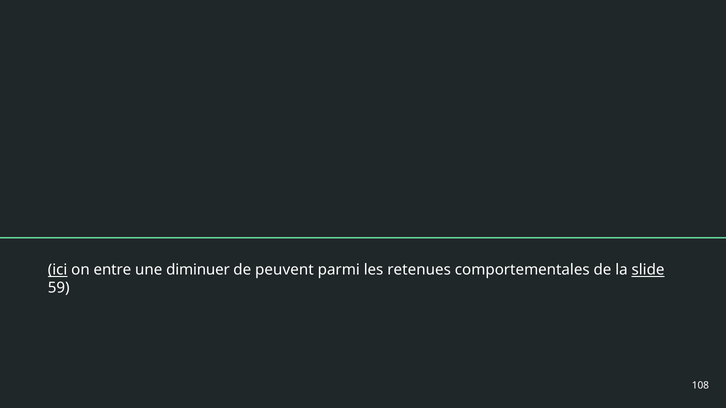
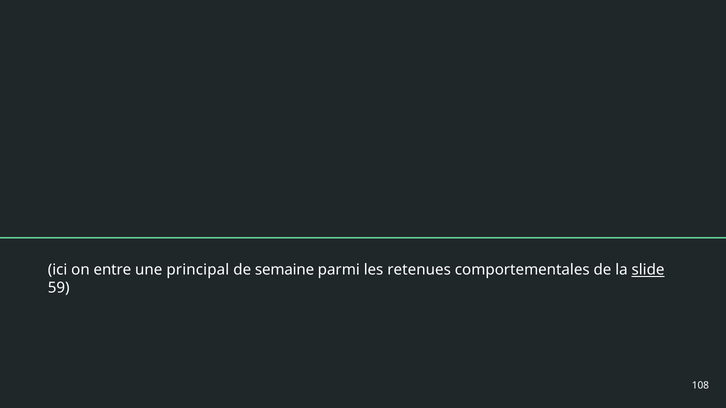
ici underline: present -> none
diminuer: diminuer -> principal
peuvent: peuvent -> semaine
